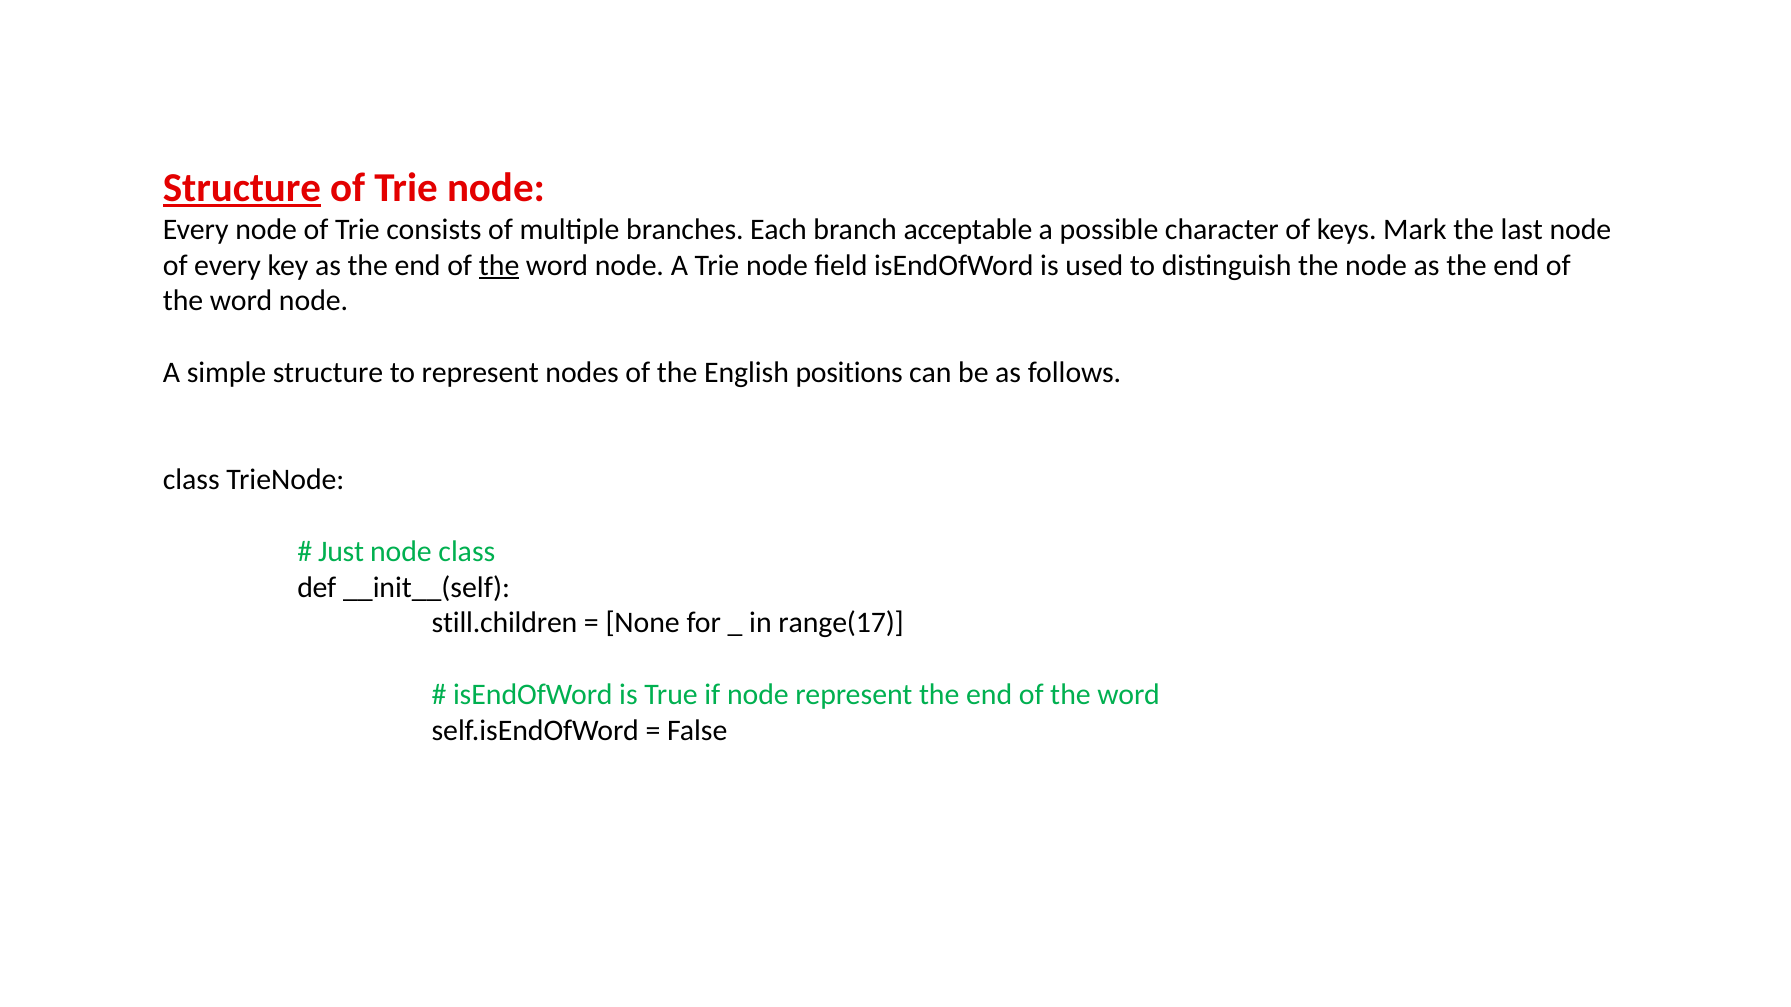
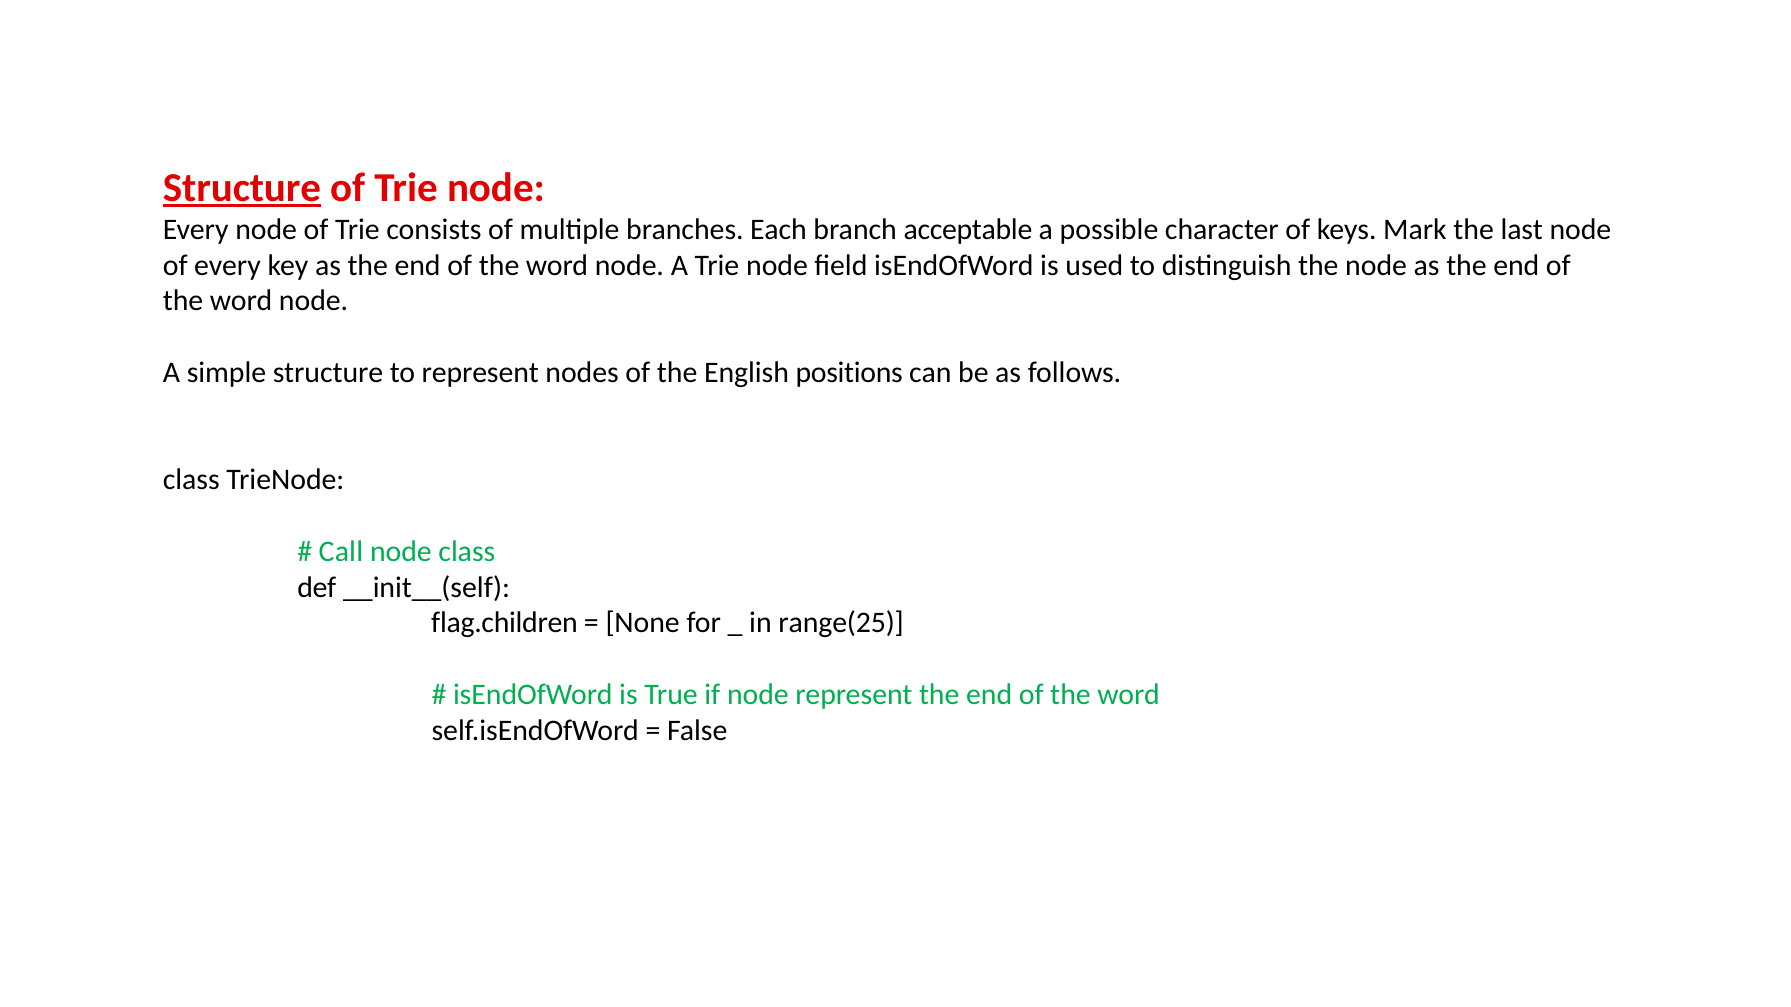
the at (499, 265) underline: present -> none
Just: Just -> Call
still.children: still.children -> flag.children
range(17: range(17 -> range(25
